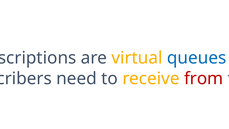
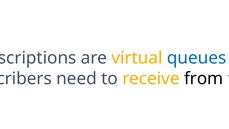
from colour: red -> black
